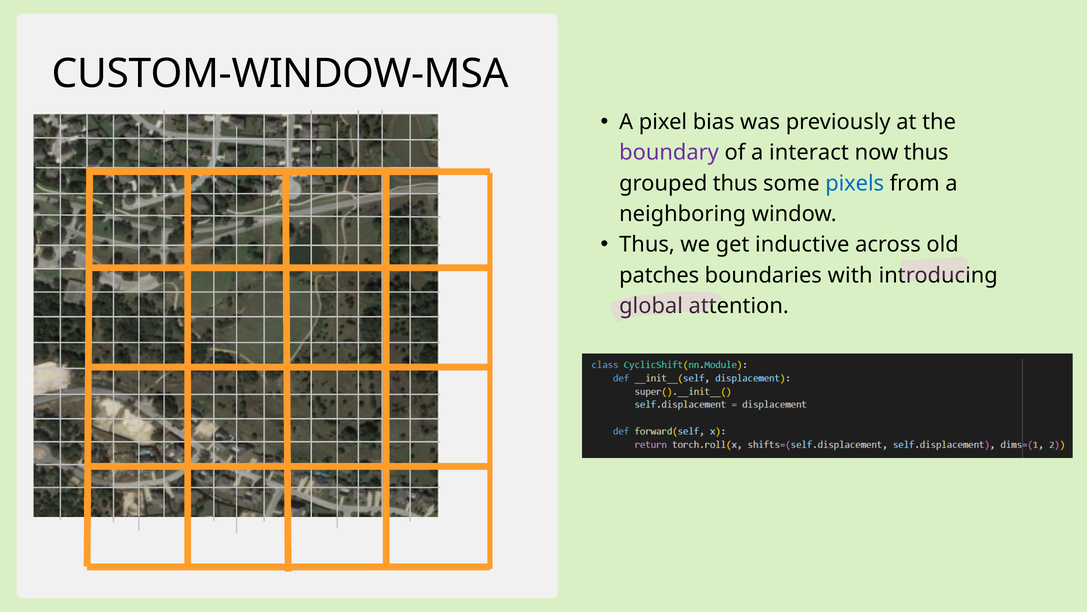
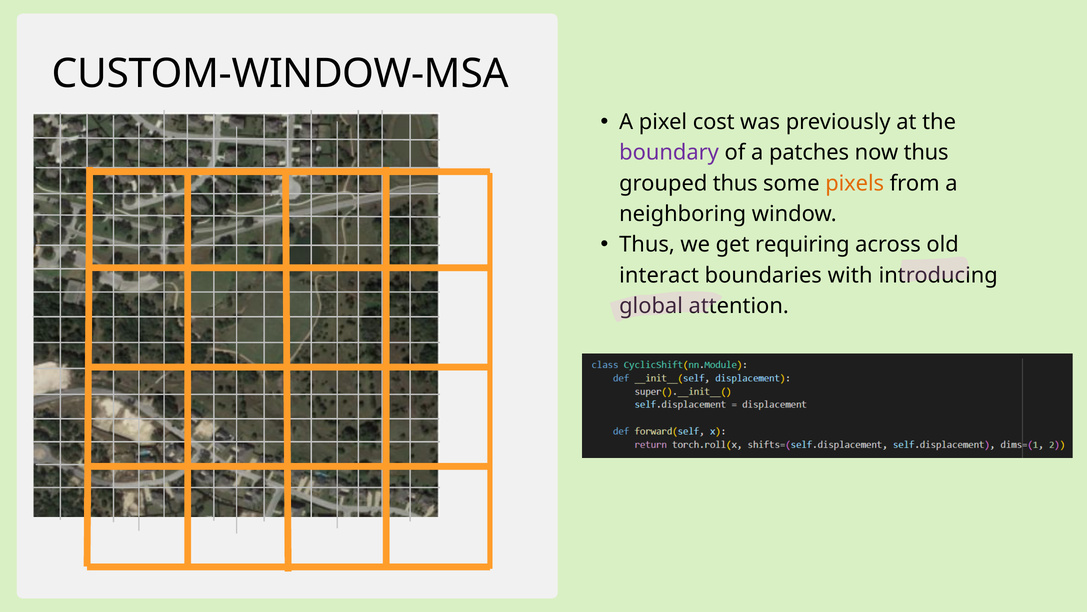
bias: bias -> cost
interact: interact -> patches
pixels colour: blue -> orange
inductive: inductive -> requiring
patches: patches -> interact
